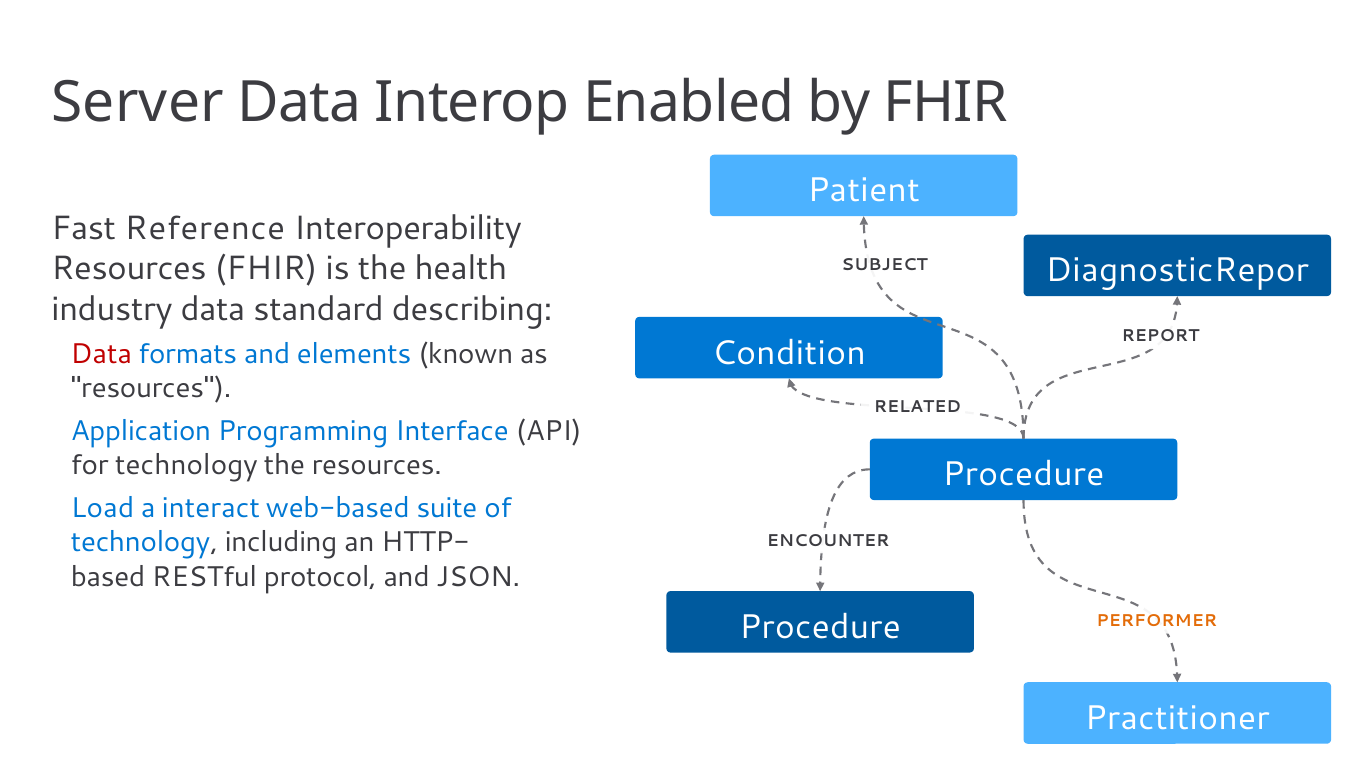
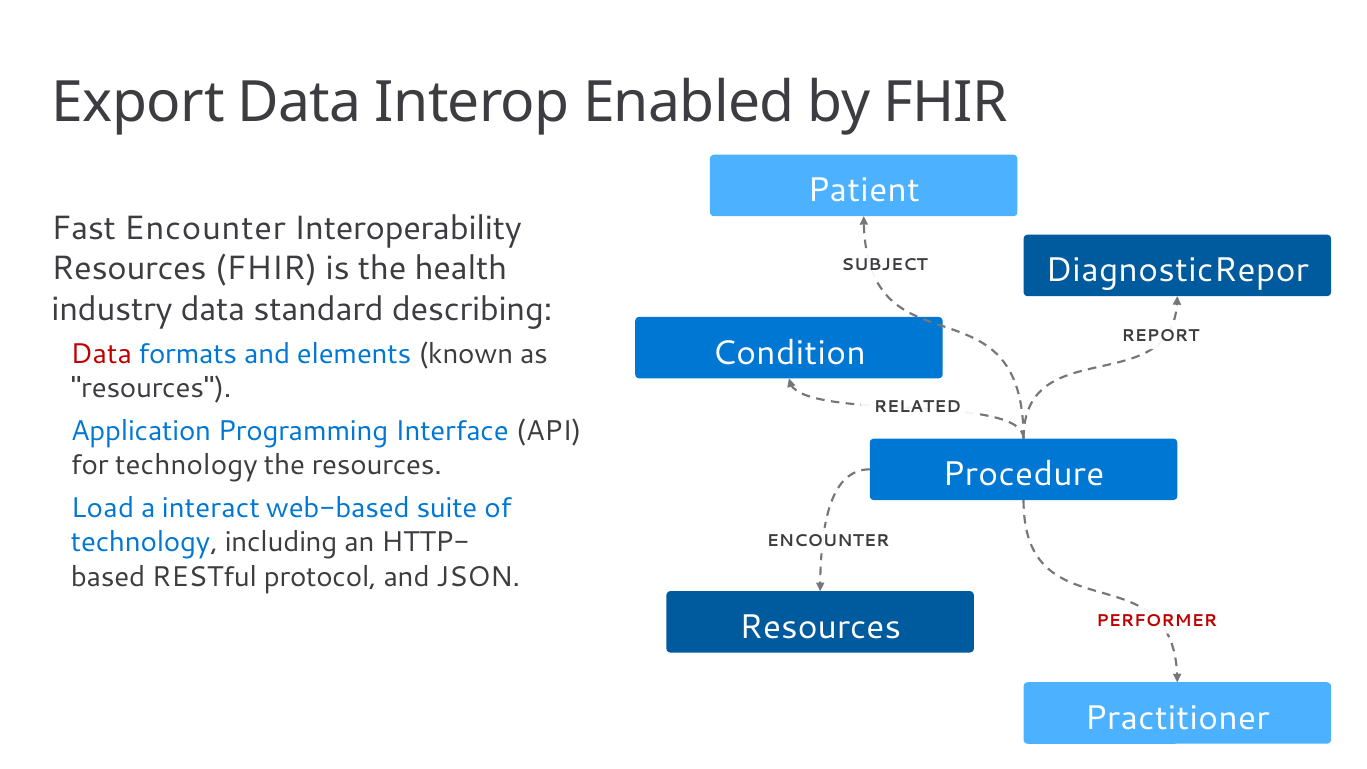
Server: Server -> Export
Fast Reference: Reference -> Encounter
Procedure at (820, 627): Procedure -> Resources
PERFORMER colour: orange -> red
